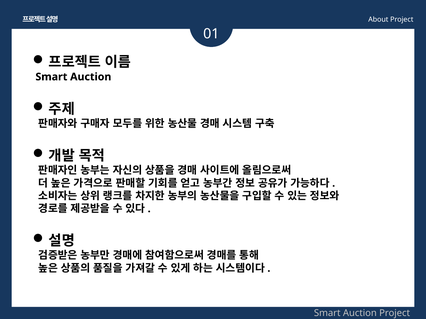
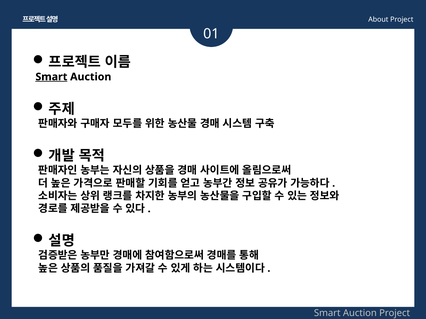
Smart at (51, 77) underline: none -> present
